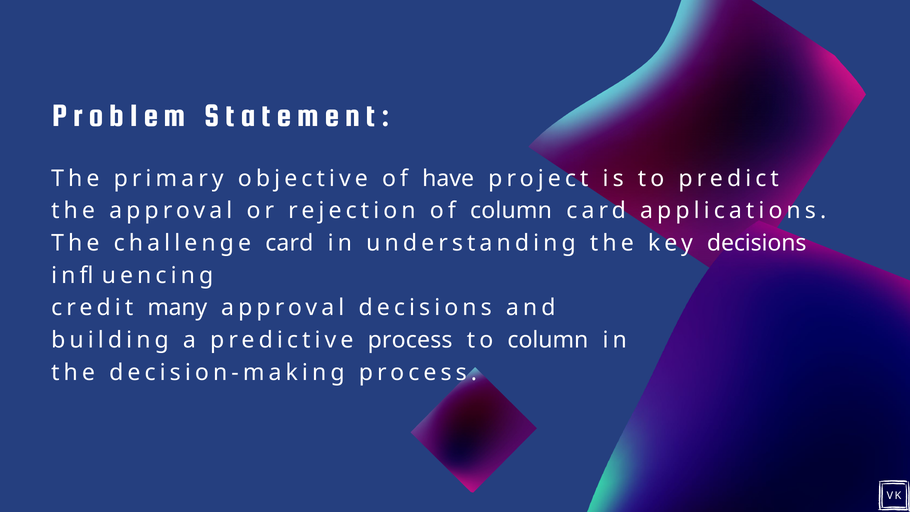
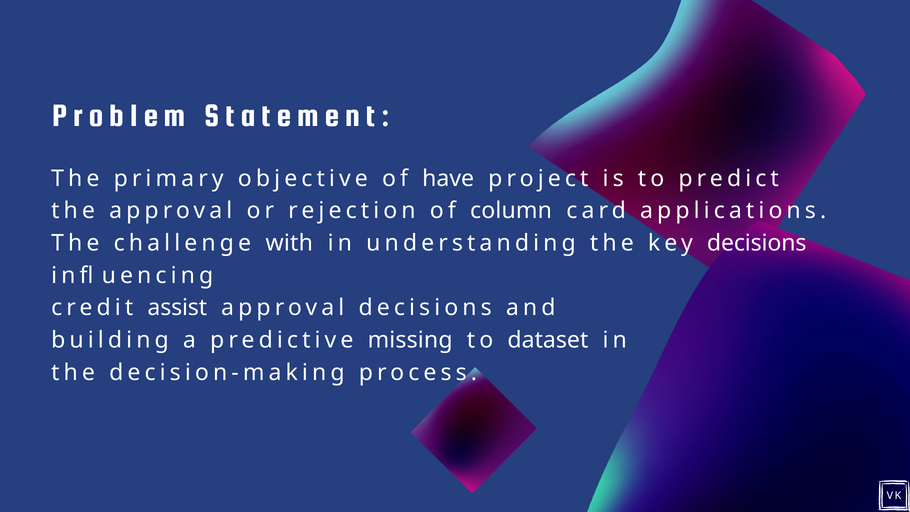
challenge card: card -> with
many: many -> assist
predictive process: process -> missing
to column: column -> dataset
